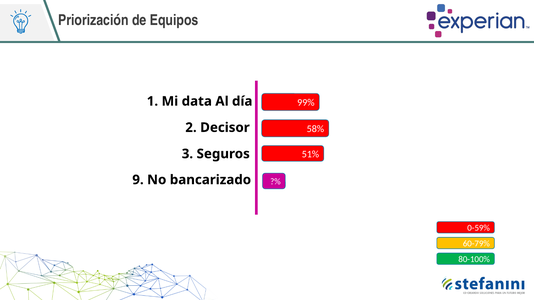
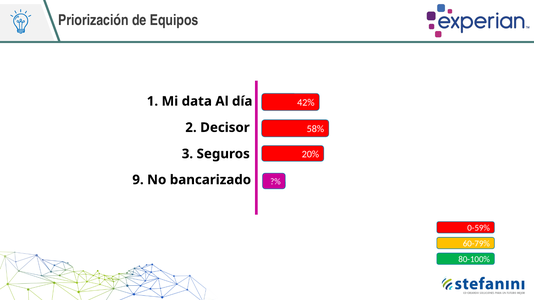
99%: 99% -> 42%
51%: 51% -> 20%
